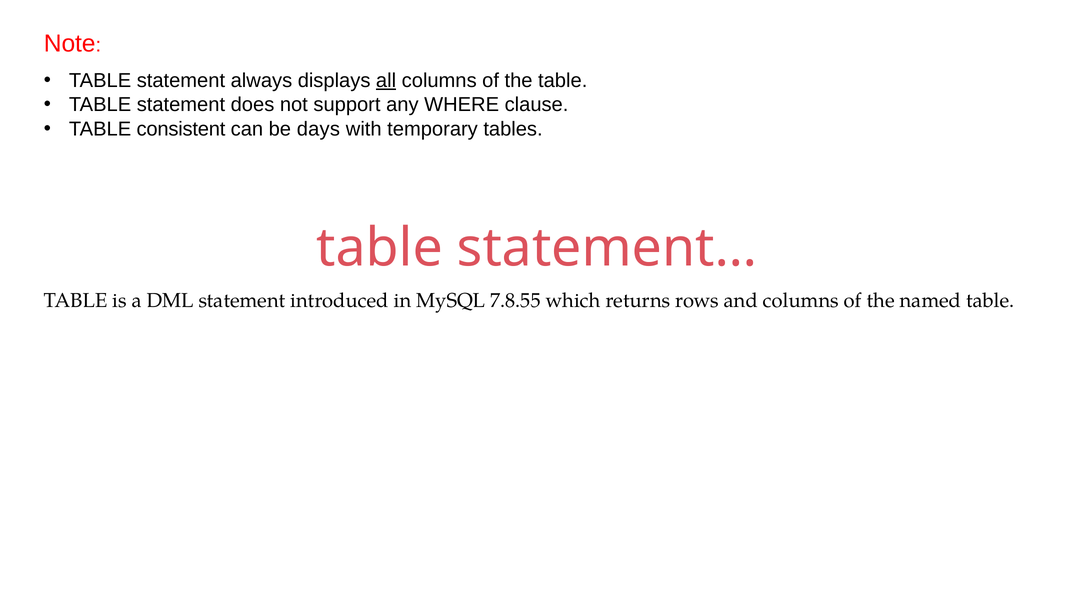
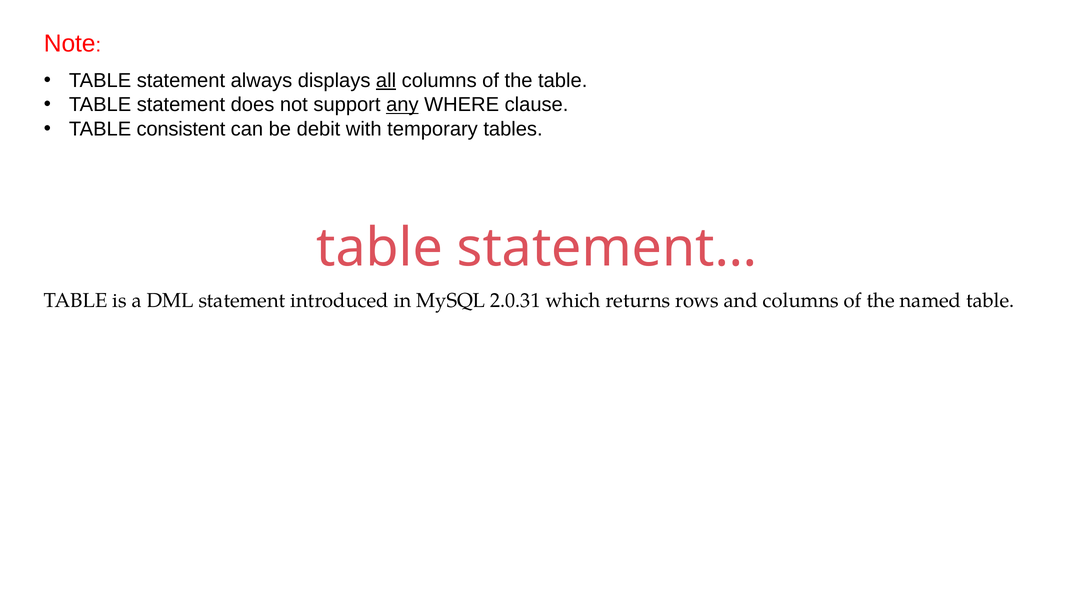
any underline: none -> present
days: days -> debit
7.8.55: 7.8.55 -> 2.0.31
